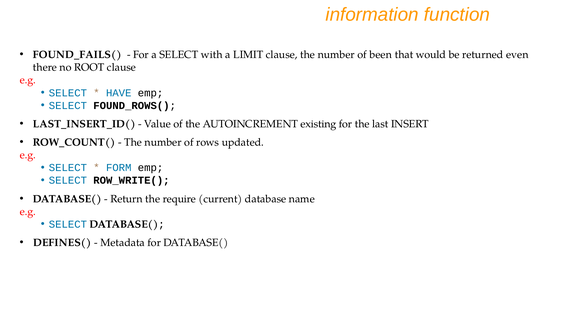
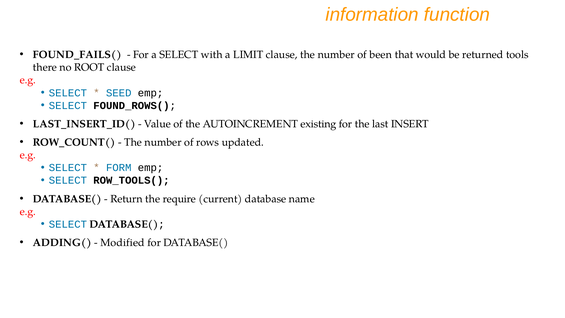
even: even -> tools
HAVE: HAVE -> SEED
ROW_WRITE(: ROW_WRITE( -> ROW_TOOLS(
DEFINES(: DEFINES( -> ADDING(
Metadata: Metadata -> Modified
